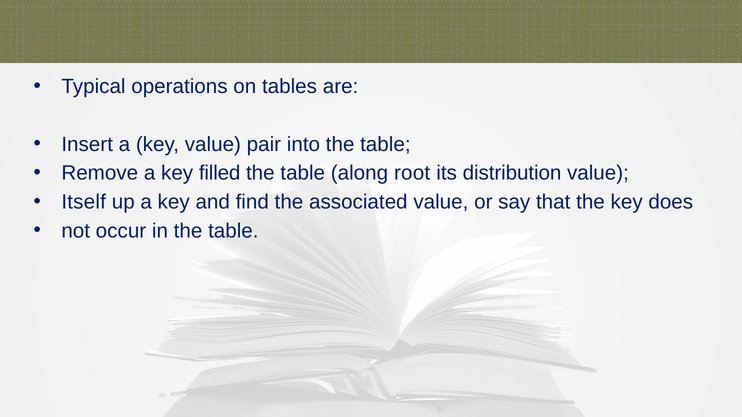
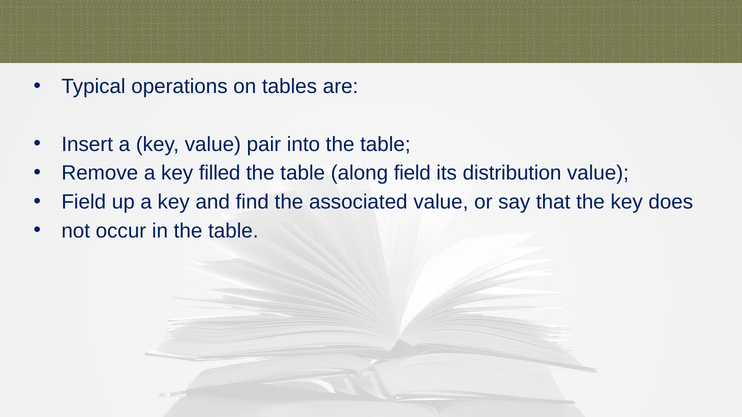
along root: root -> field
Itself at (84, 202): Itself -> Field
